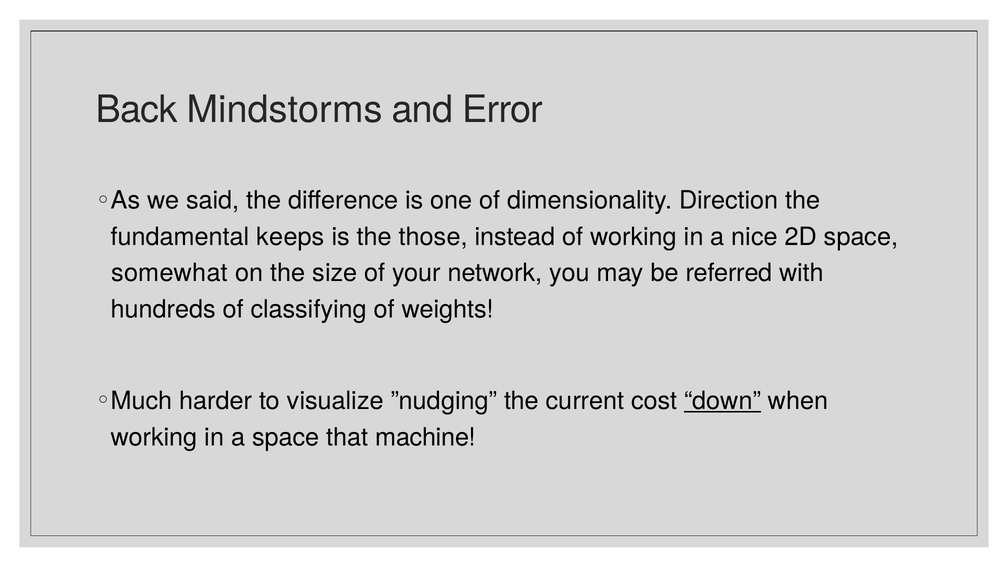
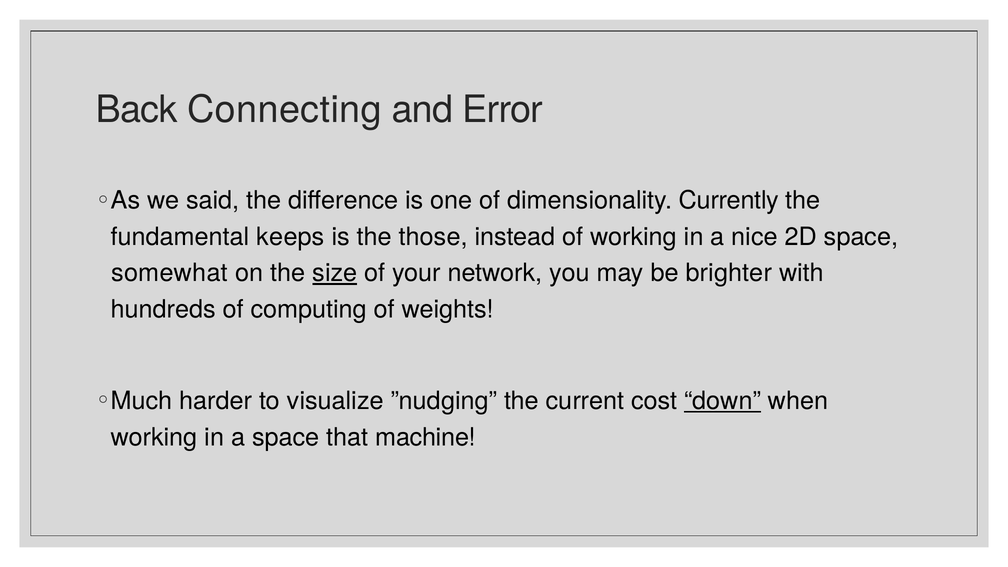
Mindstorms: Mindstorms -> Connecting
Direction: Direction -> Currently
size underline: none -> present
referred: referred -> brighter
classifying: classifying -> computing
